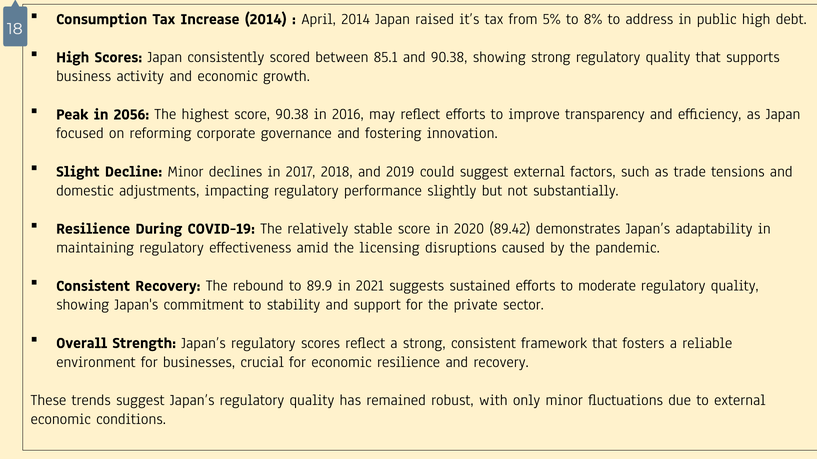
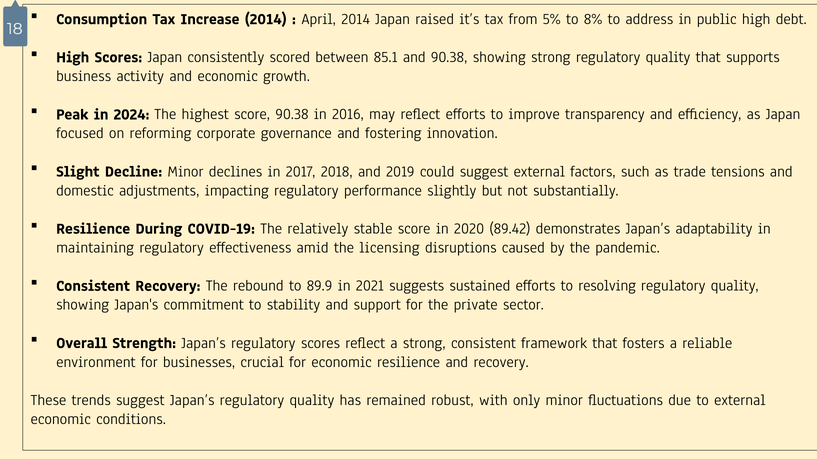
2056: 2056 -> 2024
moderate: moderate -> resolving
